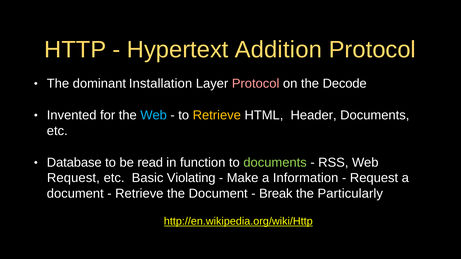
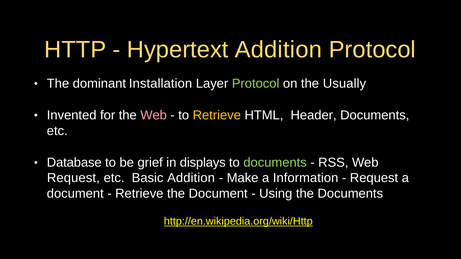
Protocol at (256, 84) colour: pink -> light green
Decode: Decode -> Usually
Web at (154, 115) colour: light blue -> pink
read: read -> grief
function: function -> displays
Basic Violating: Violating -> Addition
Break: Break -> Using
the Particularly: Particularly -> Documents
